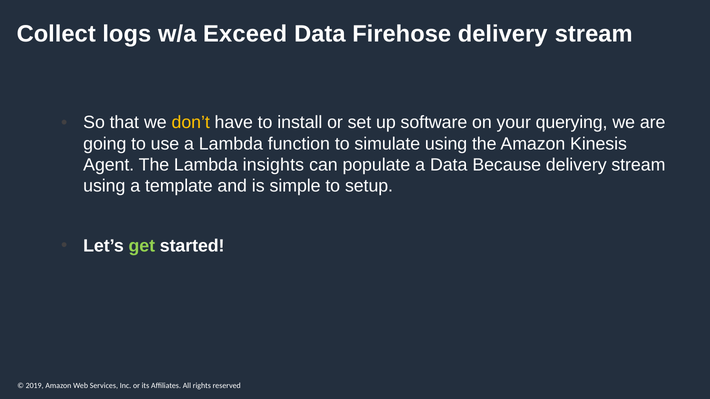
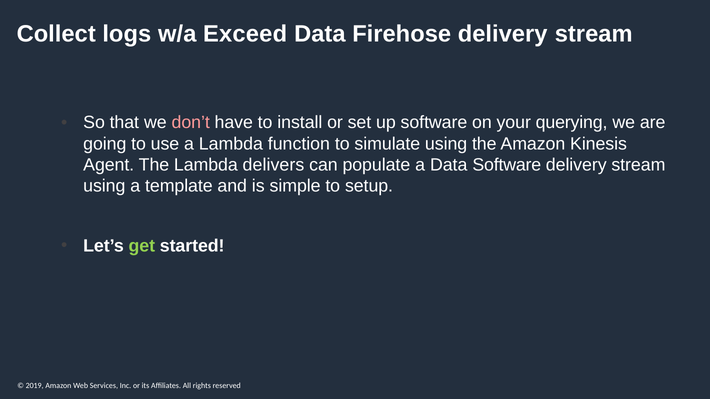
don’t colour: yellow -> pink
insights: insights -> delivers
Data Because: Because -> Software
